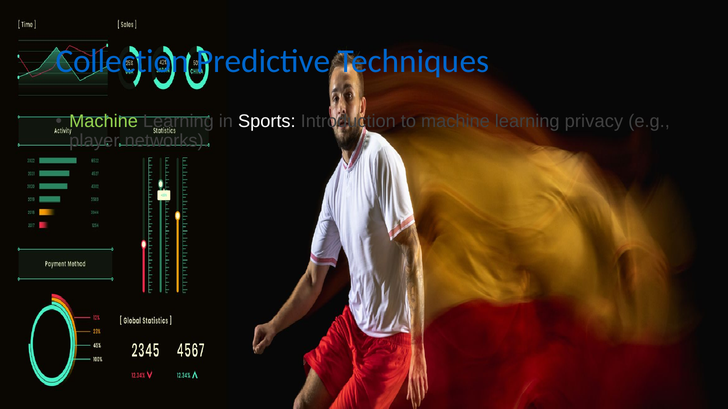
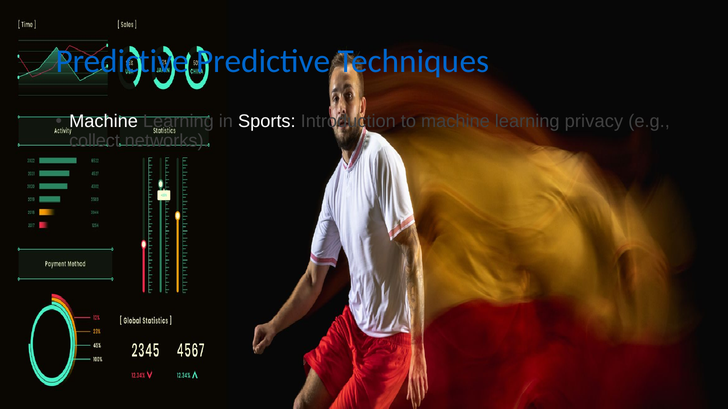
Collection at (122, 61): Collection -> Predictive
Machine at (104, 121) colour: light green -> white
player: player -> collect
